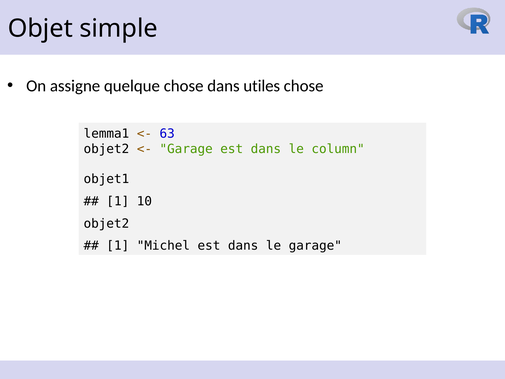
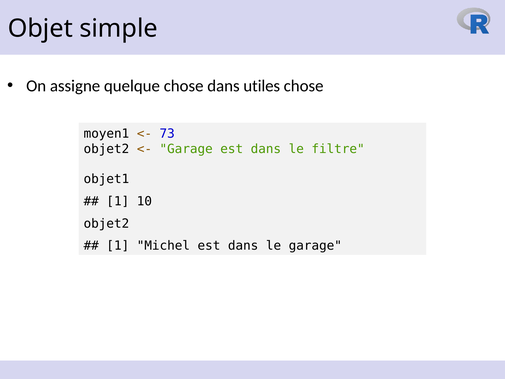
lemma1: lemma1 -> moyen1
63: 63 -> 73
column: column -> filtre
